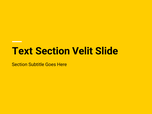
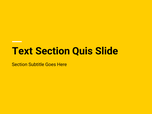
Velit: Velit -> Quis
